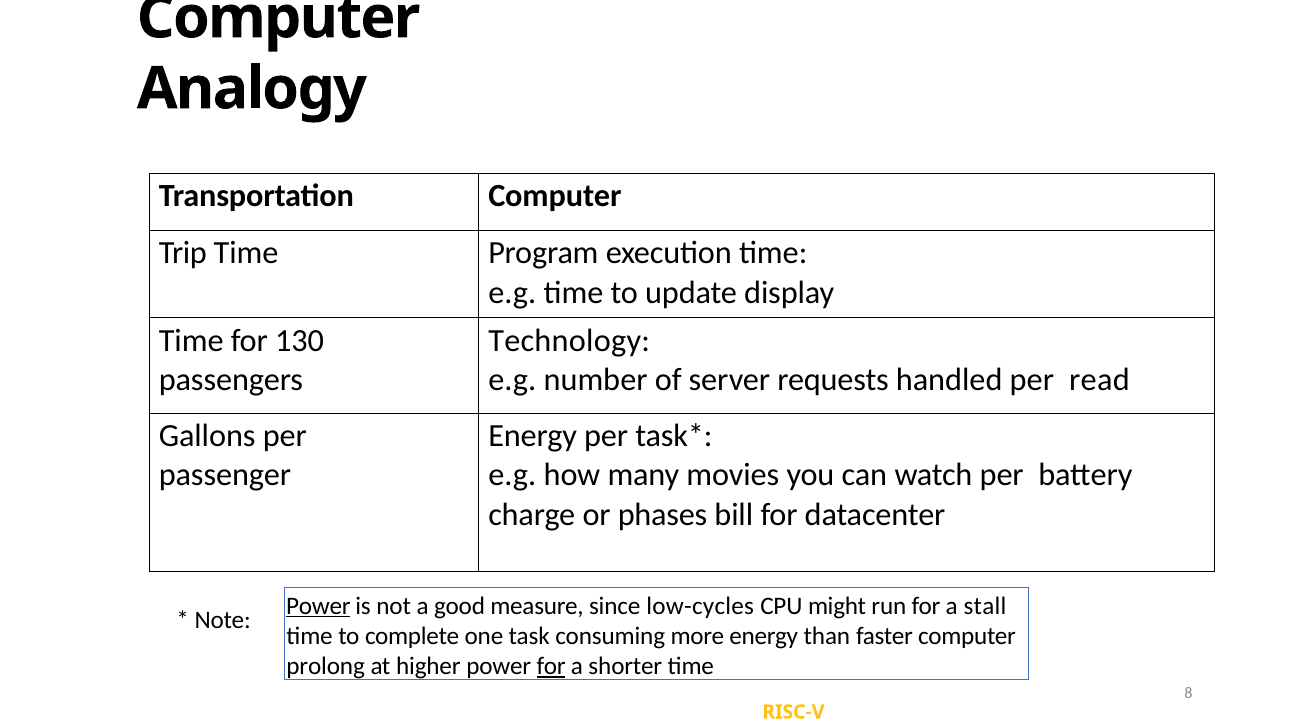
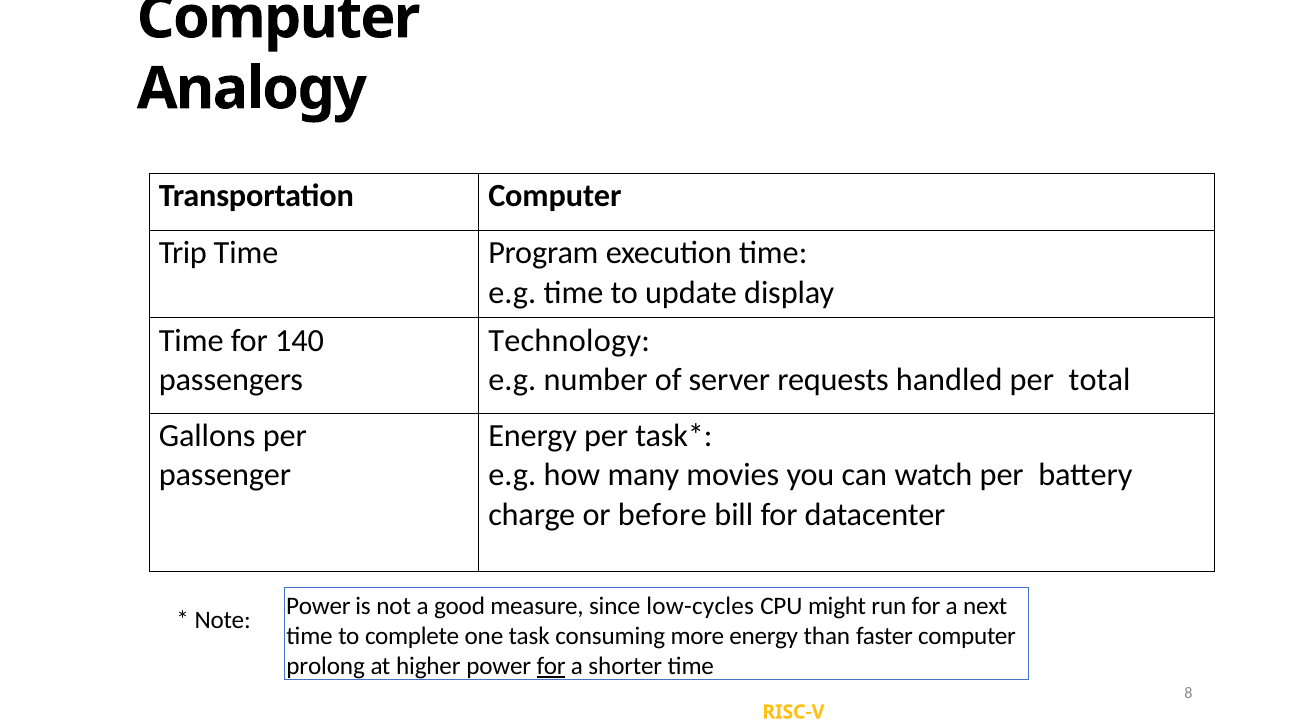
130: 130 -> 140
read: read -> total
phases: phases -> before
Power at (318, 606) underline: present -> none
stall: stall -> next
